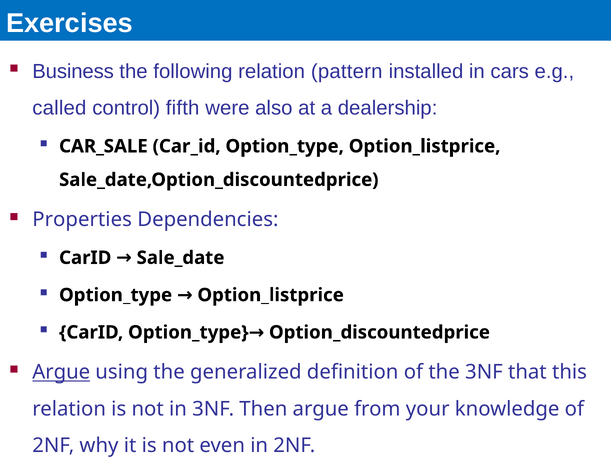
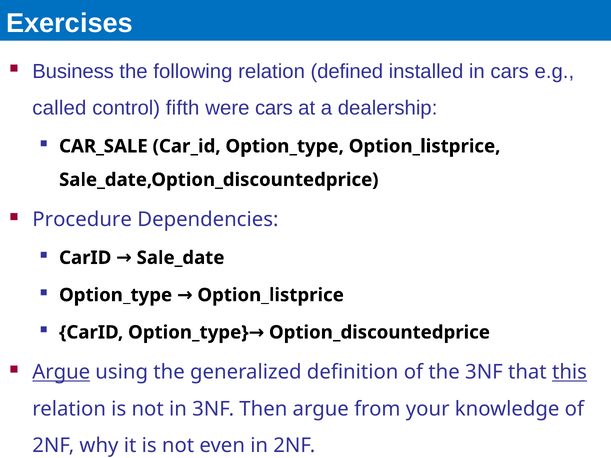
pattern: pattern -> defined
were also: also -> cars
Properties: Properties -> Procedure
this underline: none -> present
